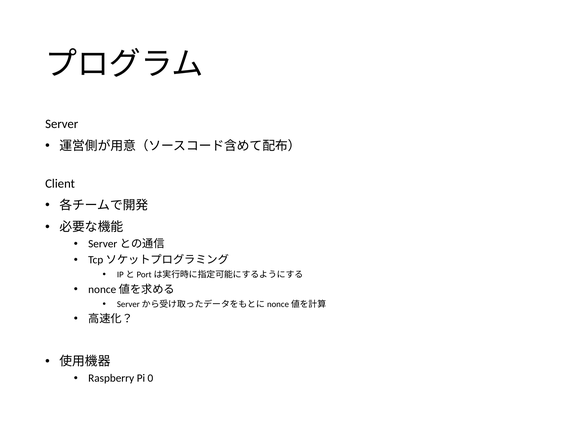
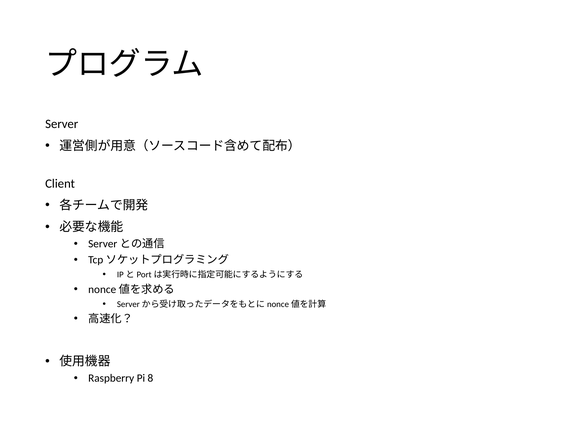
0: 0 -> 8
